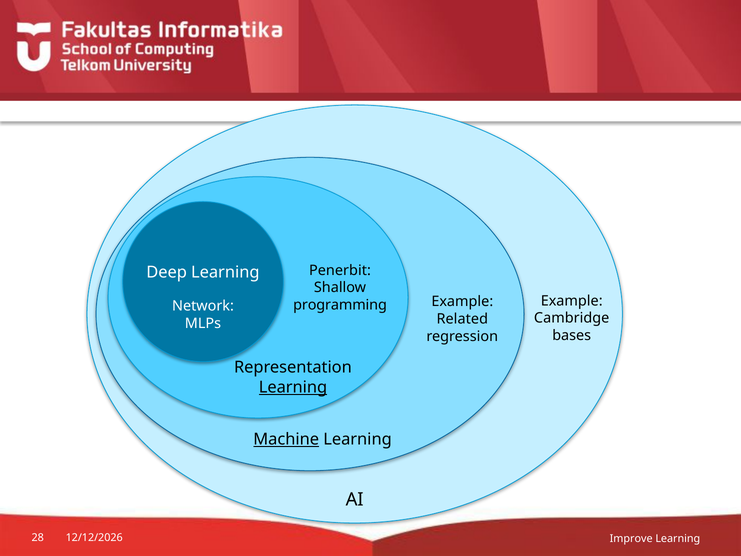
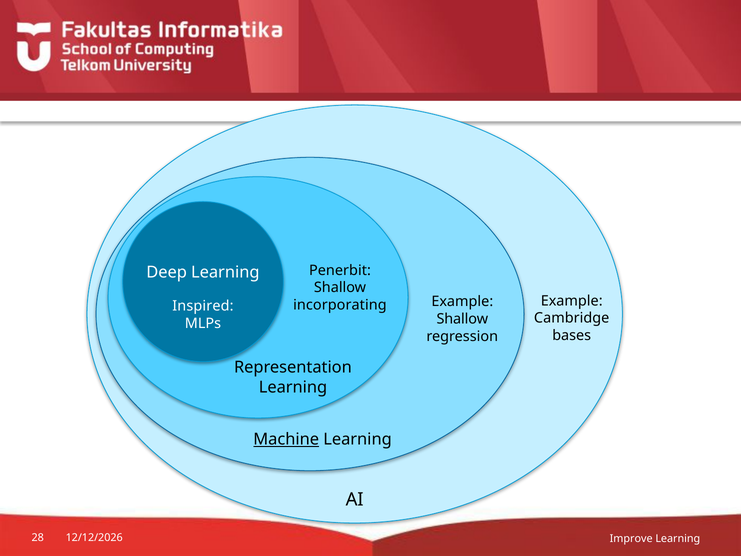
programming: programming -> incorporating
Network: Network -> Inspired
Related at (462, 319): Related -> Shallow
Learning at (293, 387) underline: present -> none
